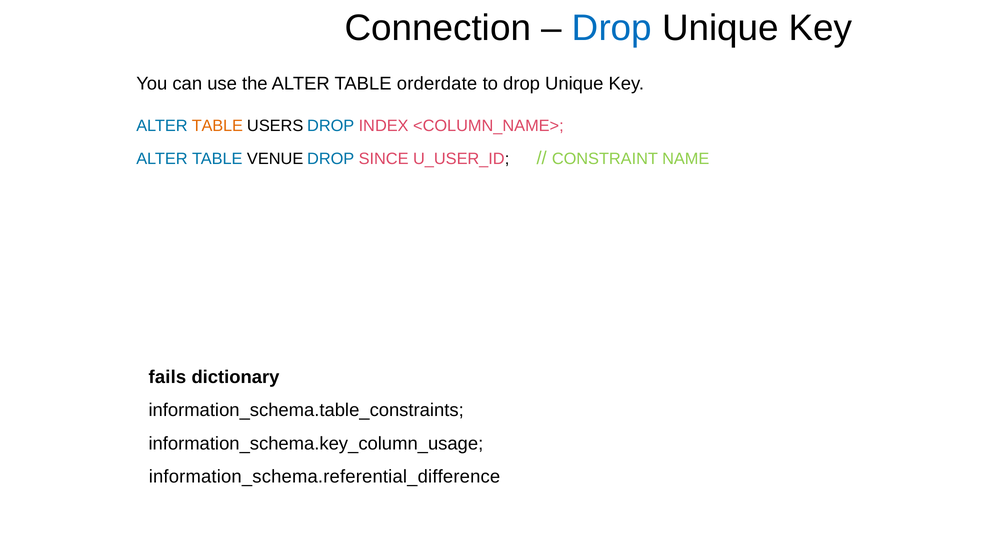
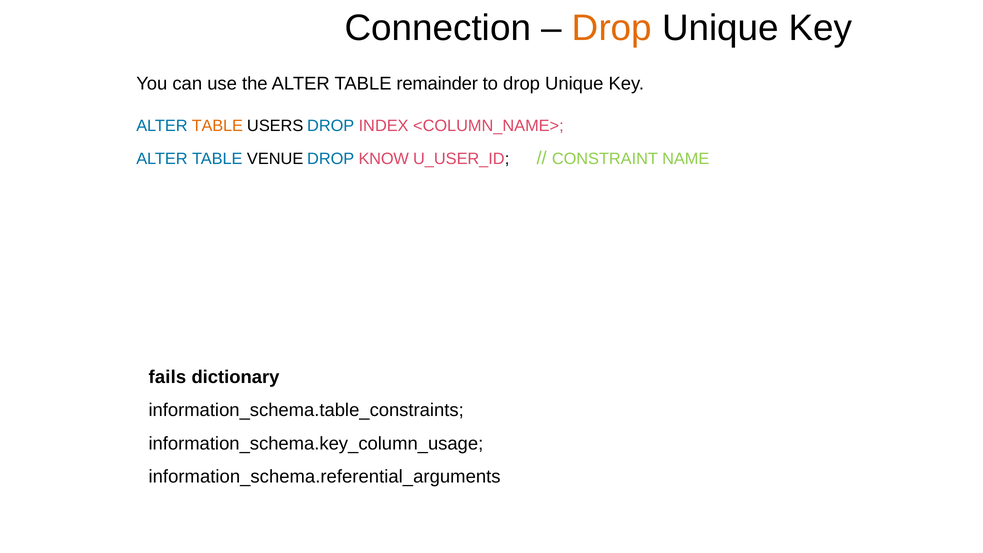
Drop at (612, 28) colour: blue -> orange
orderdate: orderdate -> remainder
SINCE: SINCE -> KNOW
information_schema.referential_difference: information_schema.referential_difference -> information_schema.referential_arguments
